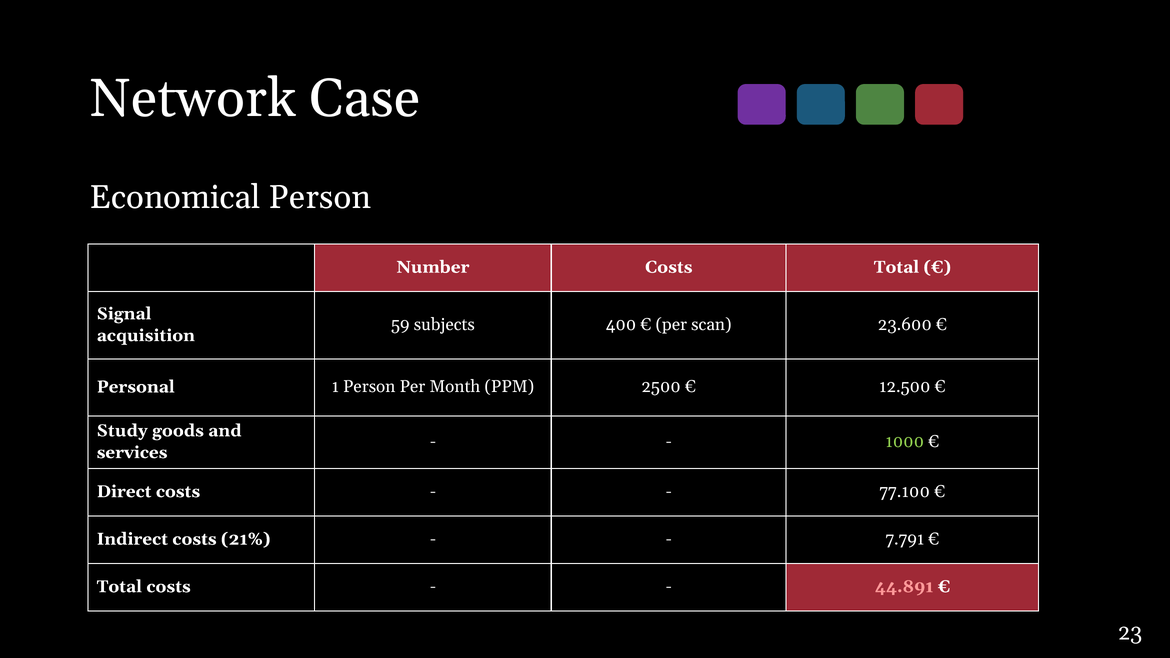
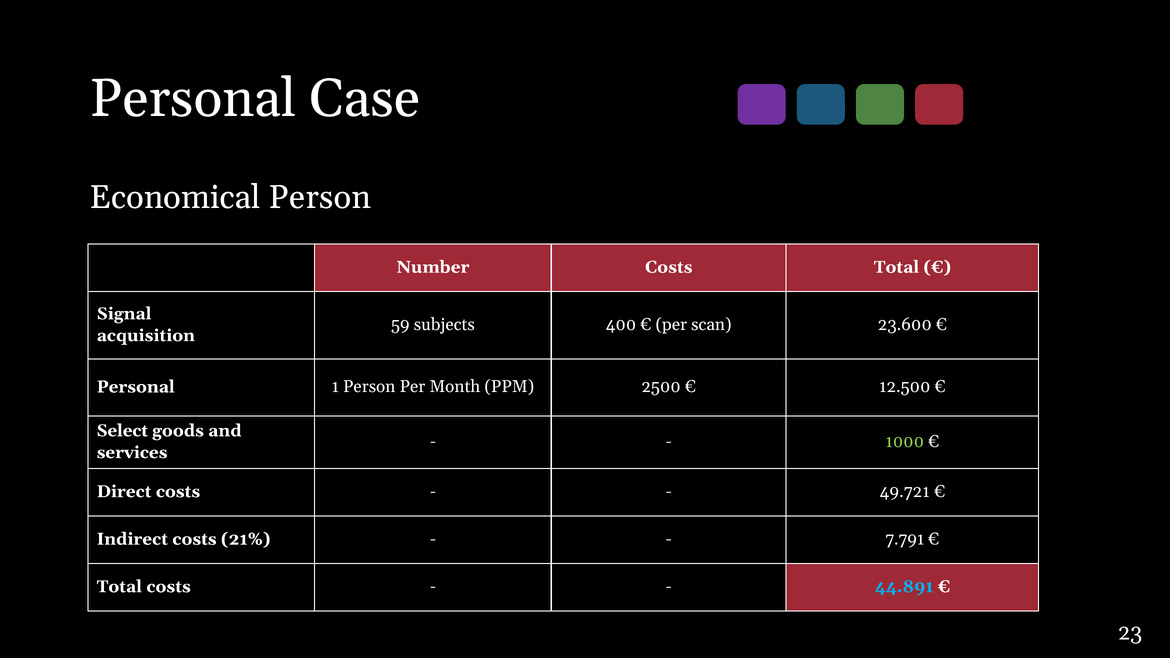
Network at (193, 98): Network -> Personal
Study: Study -> Select
77.100: 77.100 -> 49.721
44.891 colour: pink -> light blue
